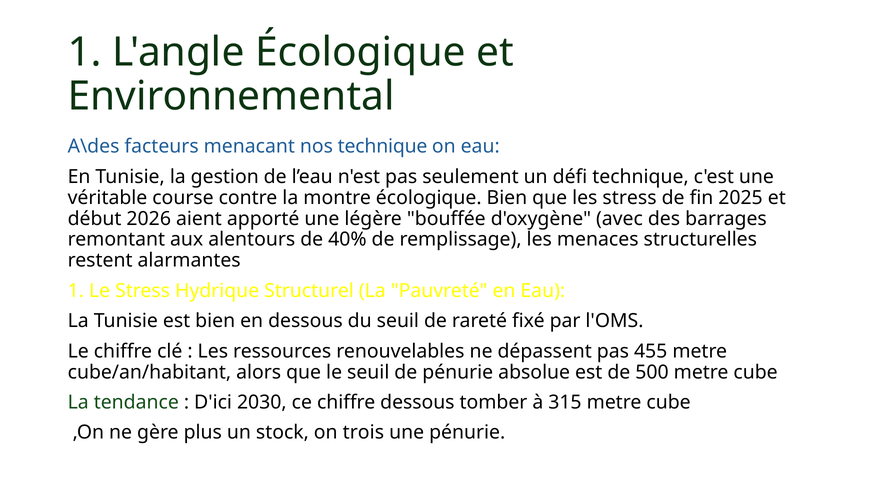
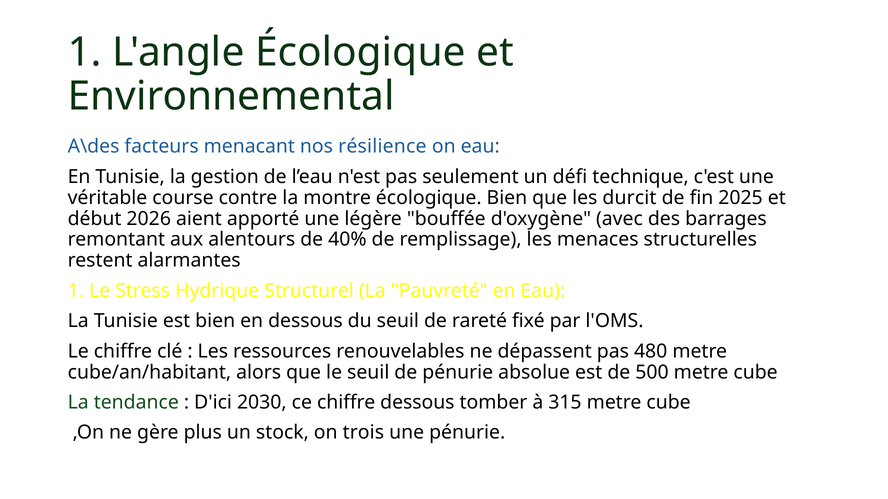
nos technique: technique -> résilience
les stress: stress -> durcit
455: 455 -> 480
